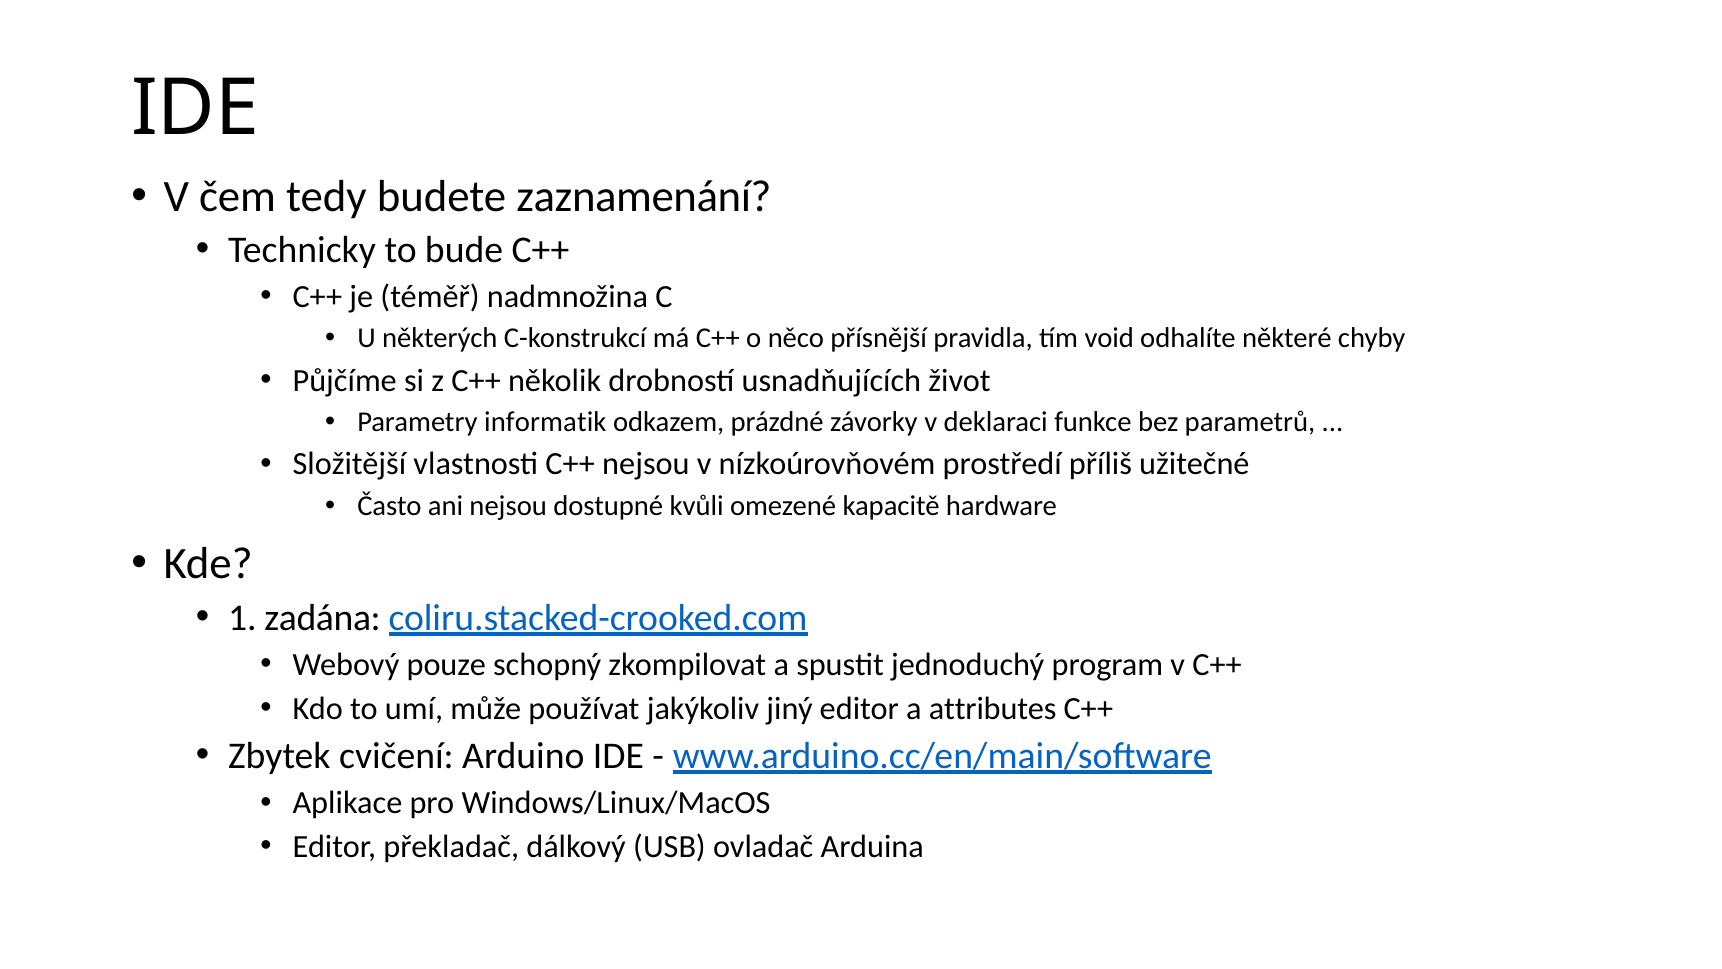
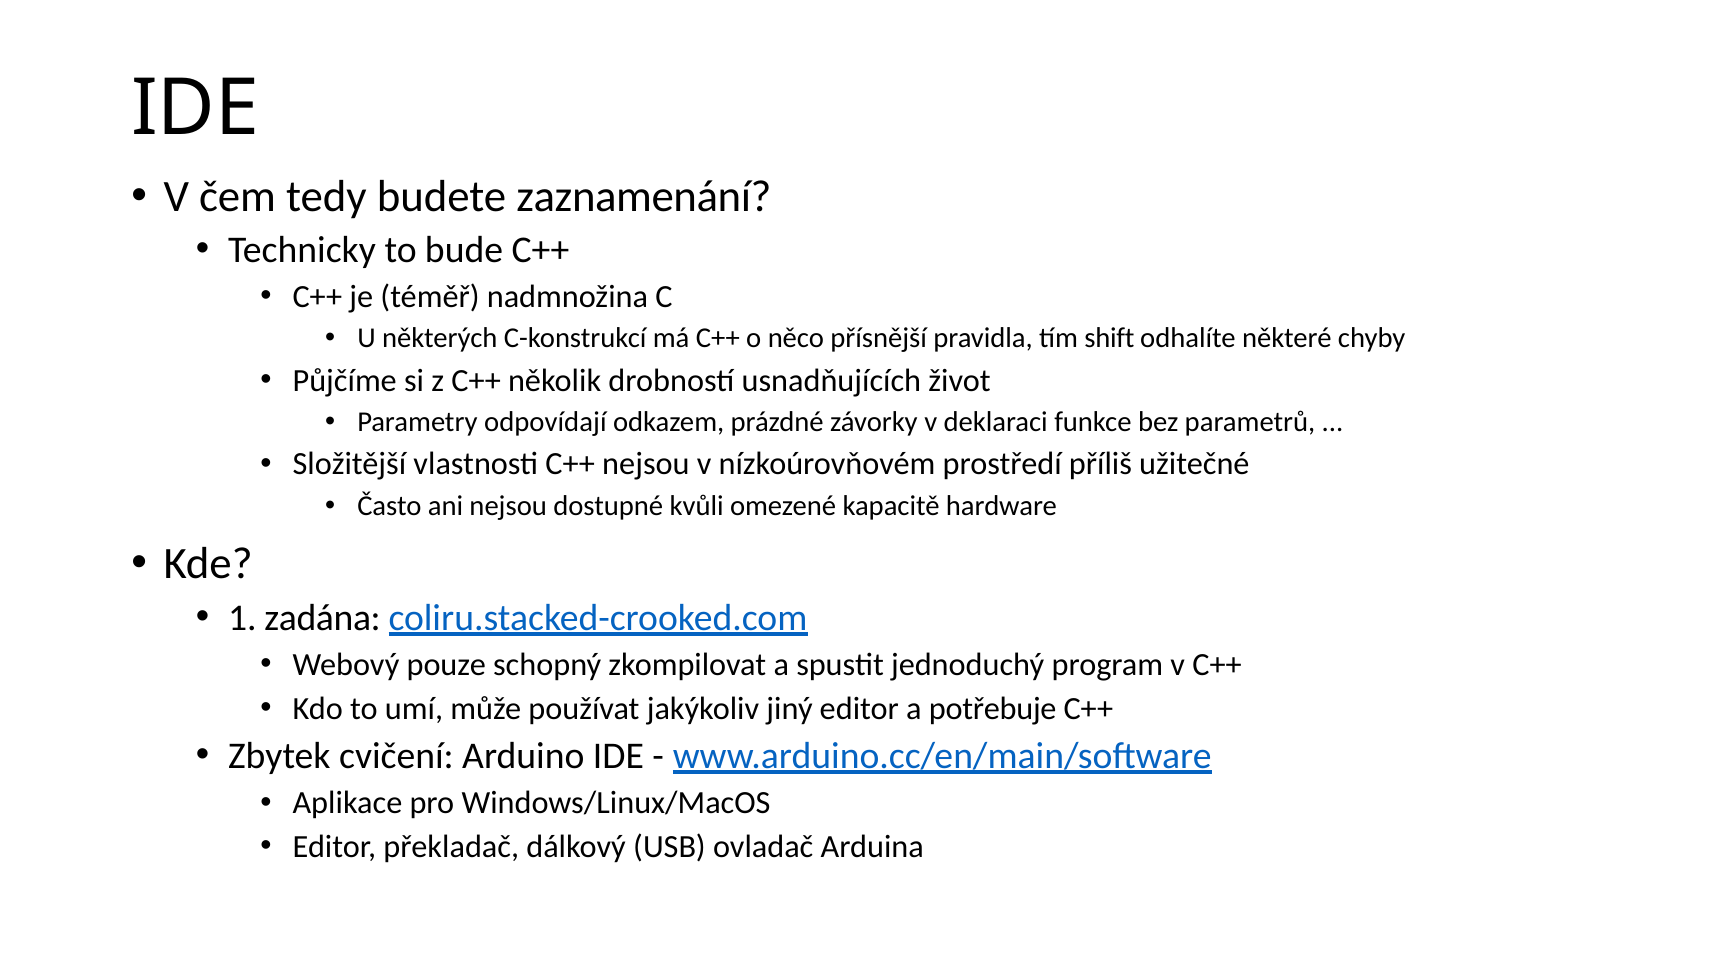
void: void -> shift
informatik: informatik -> odpovídají
attributes: attributes -> potřebuje
